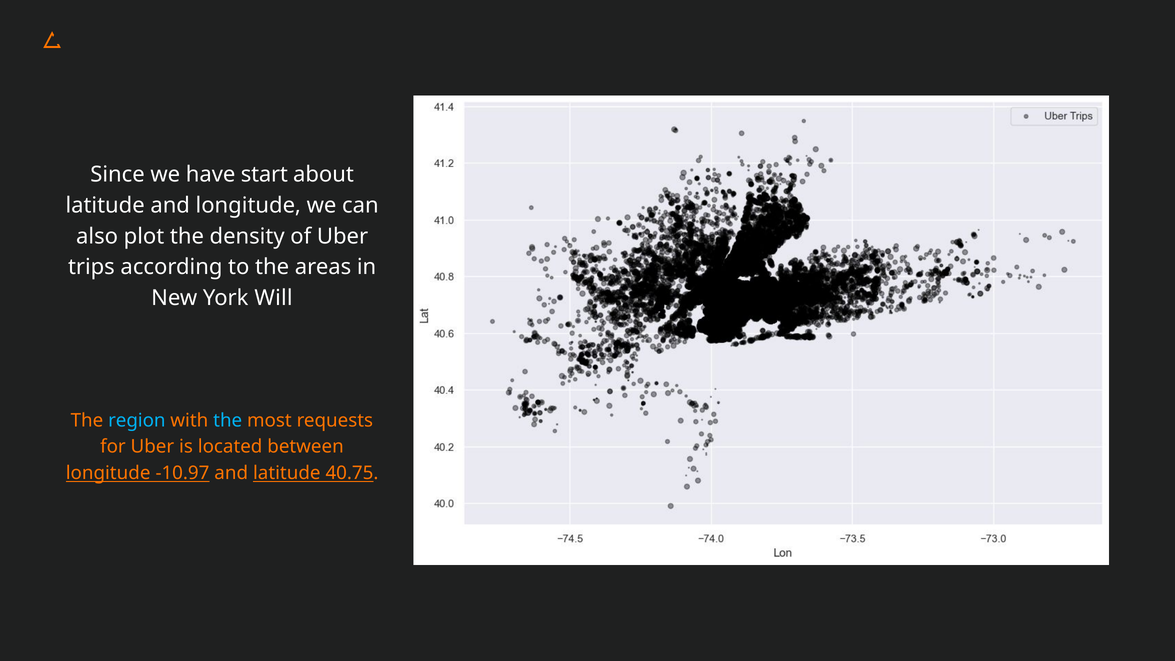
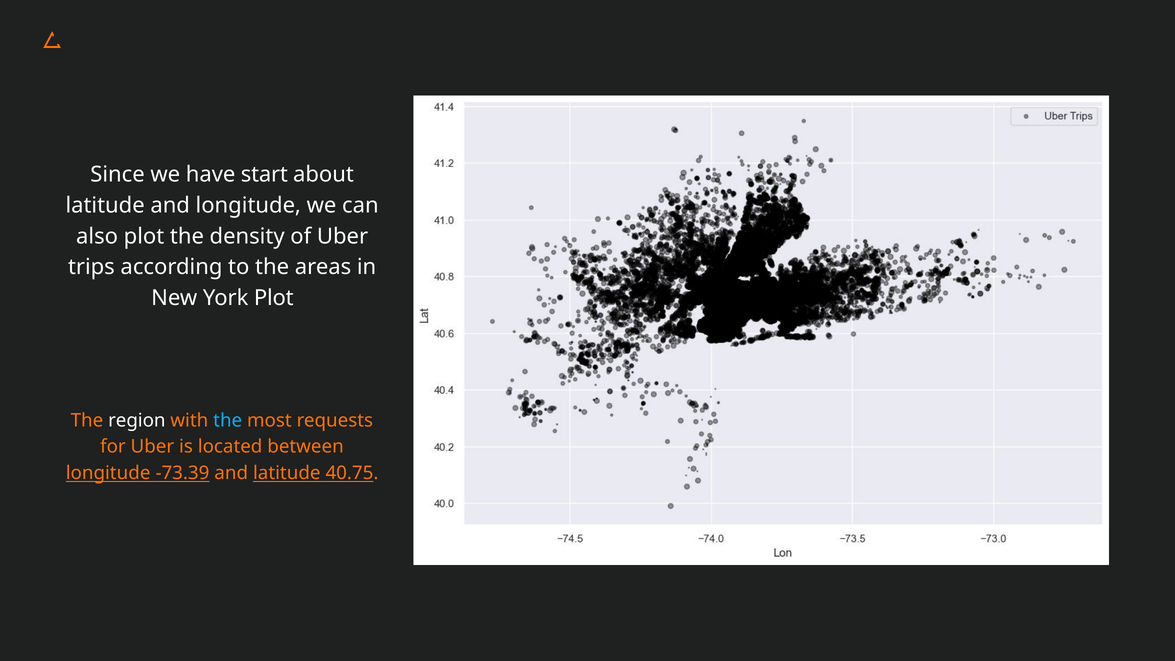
York Will: Will -> Plot
region colour: light blue -> white
-10.97: -10.97 -> -73.39
